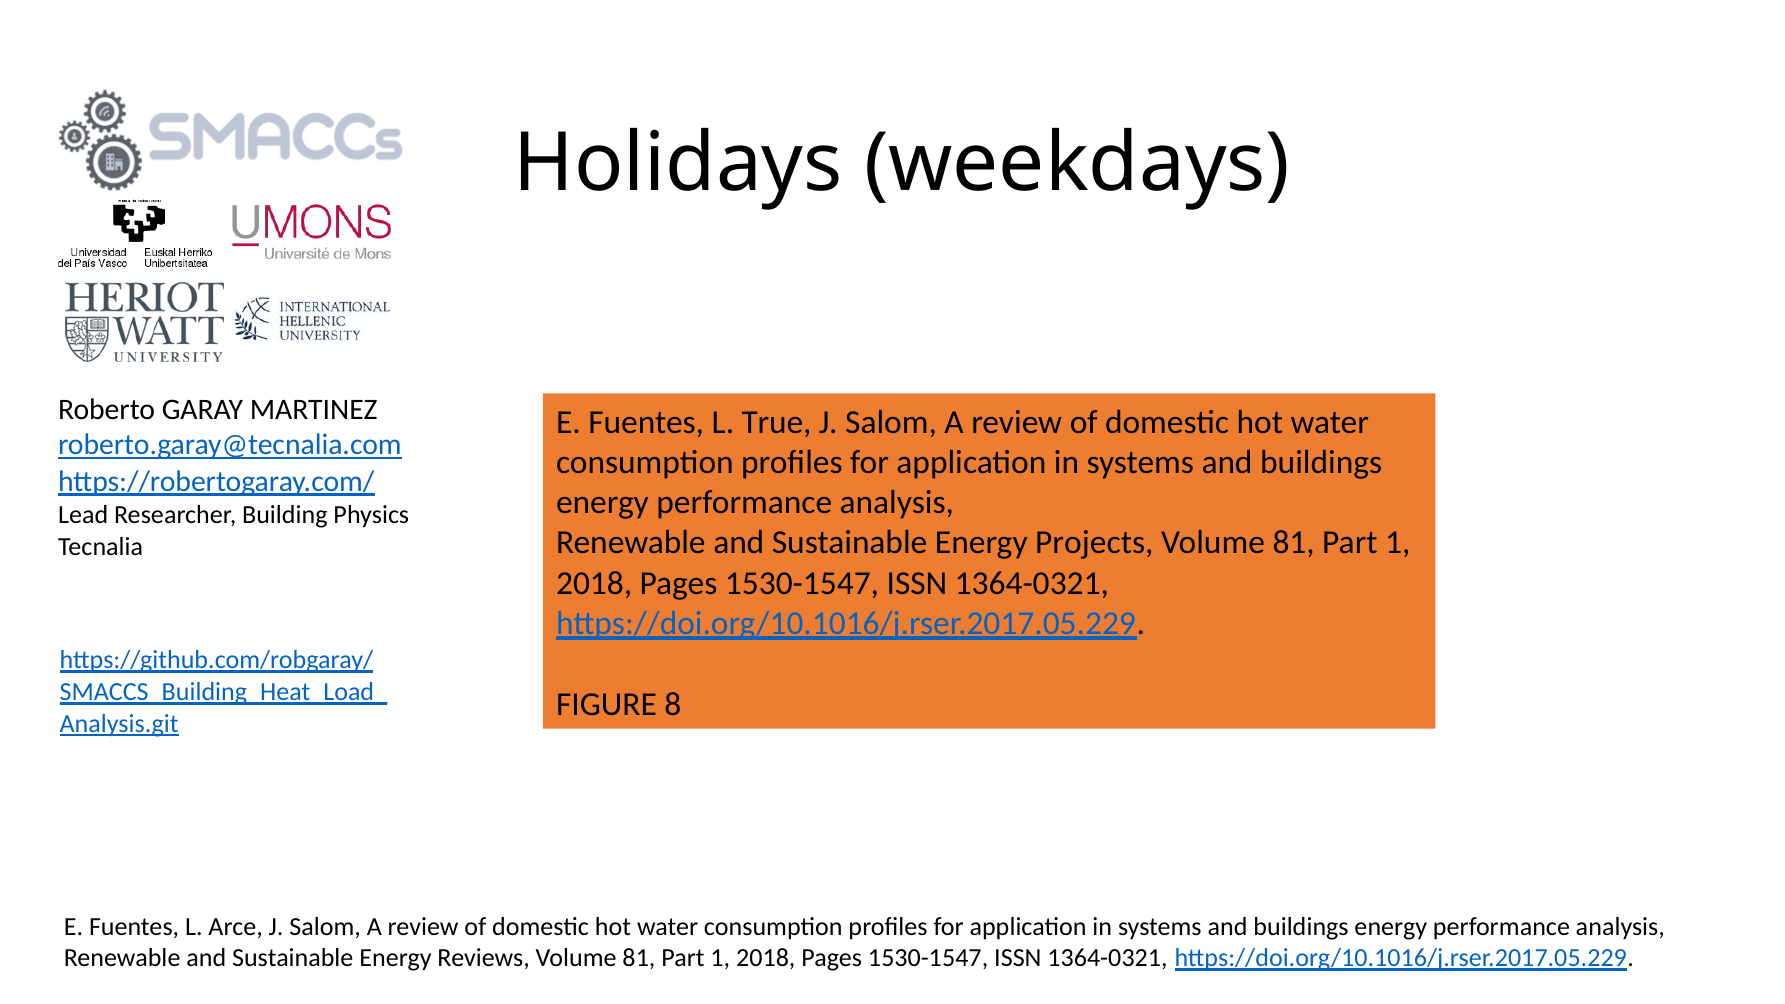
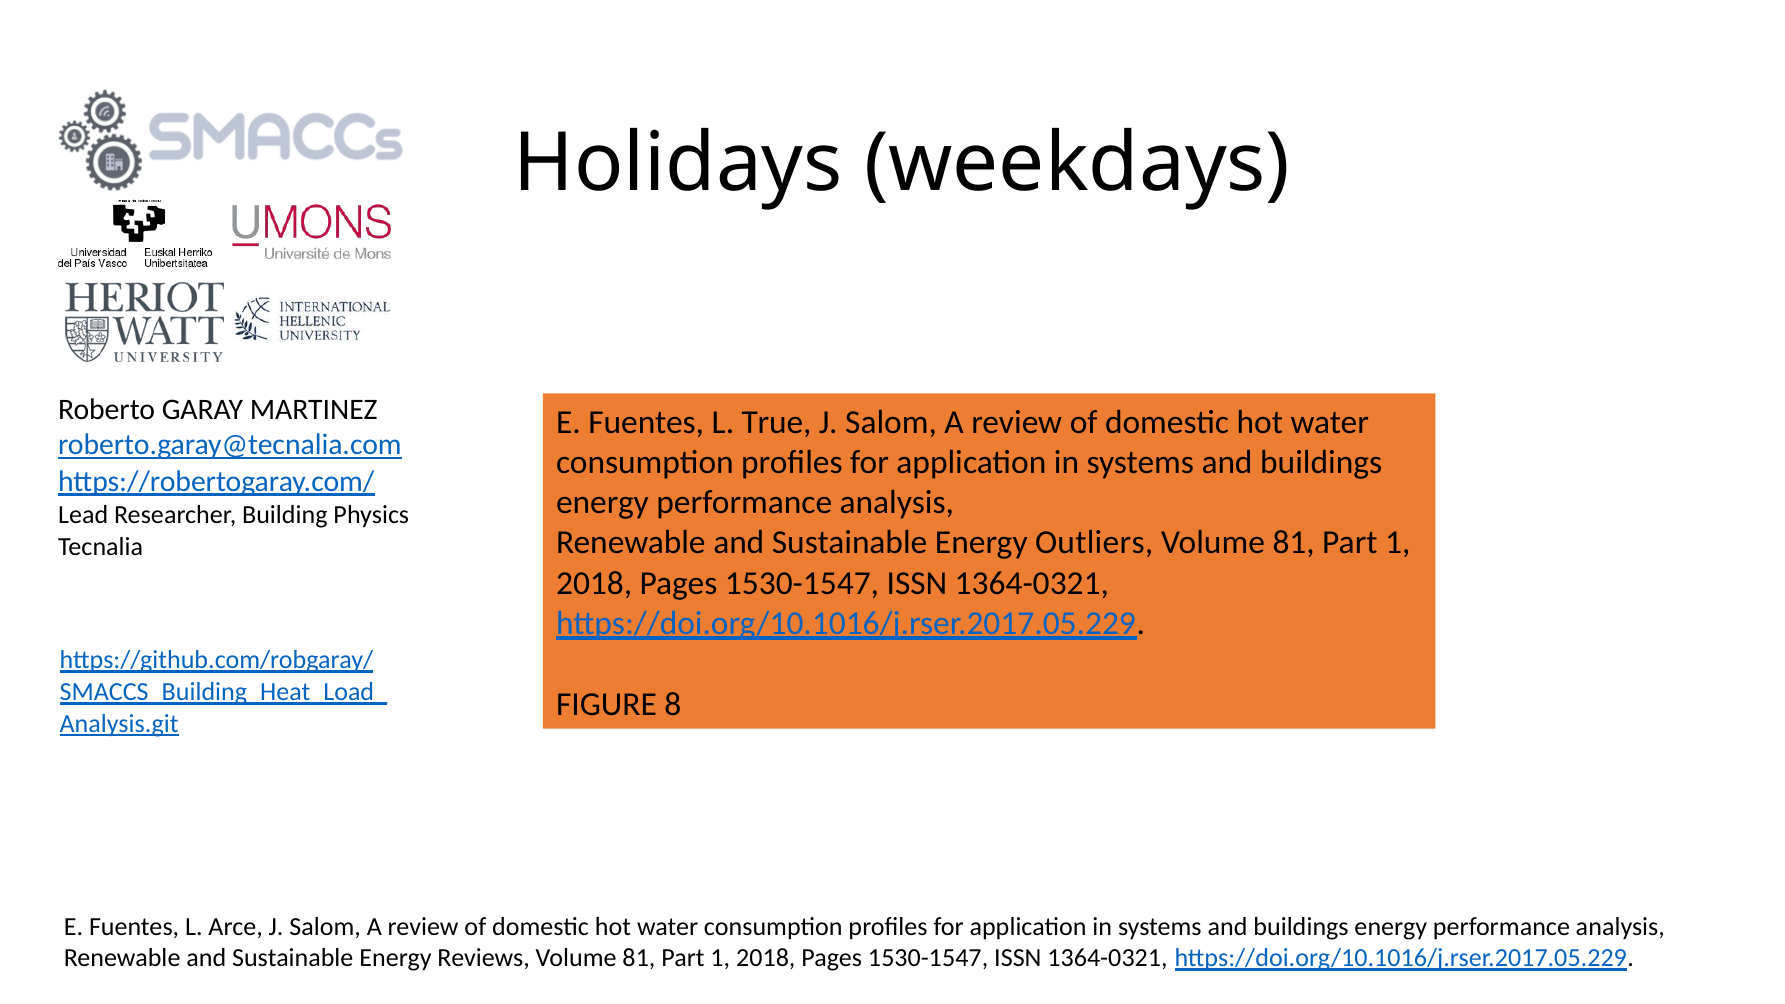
Projects: Projects -> Outliers
